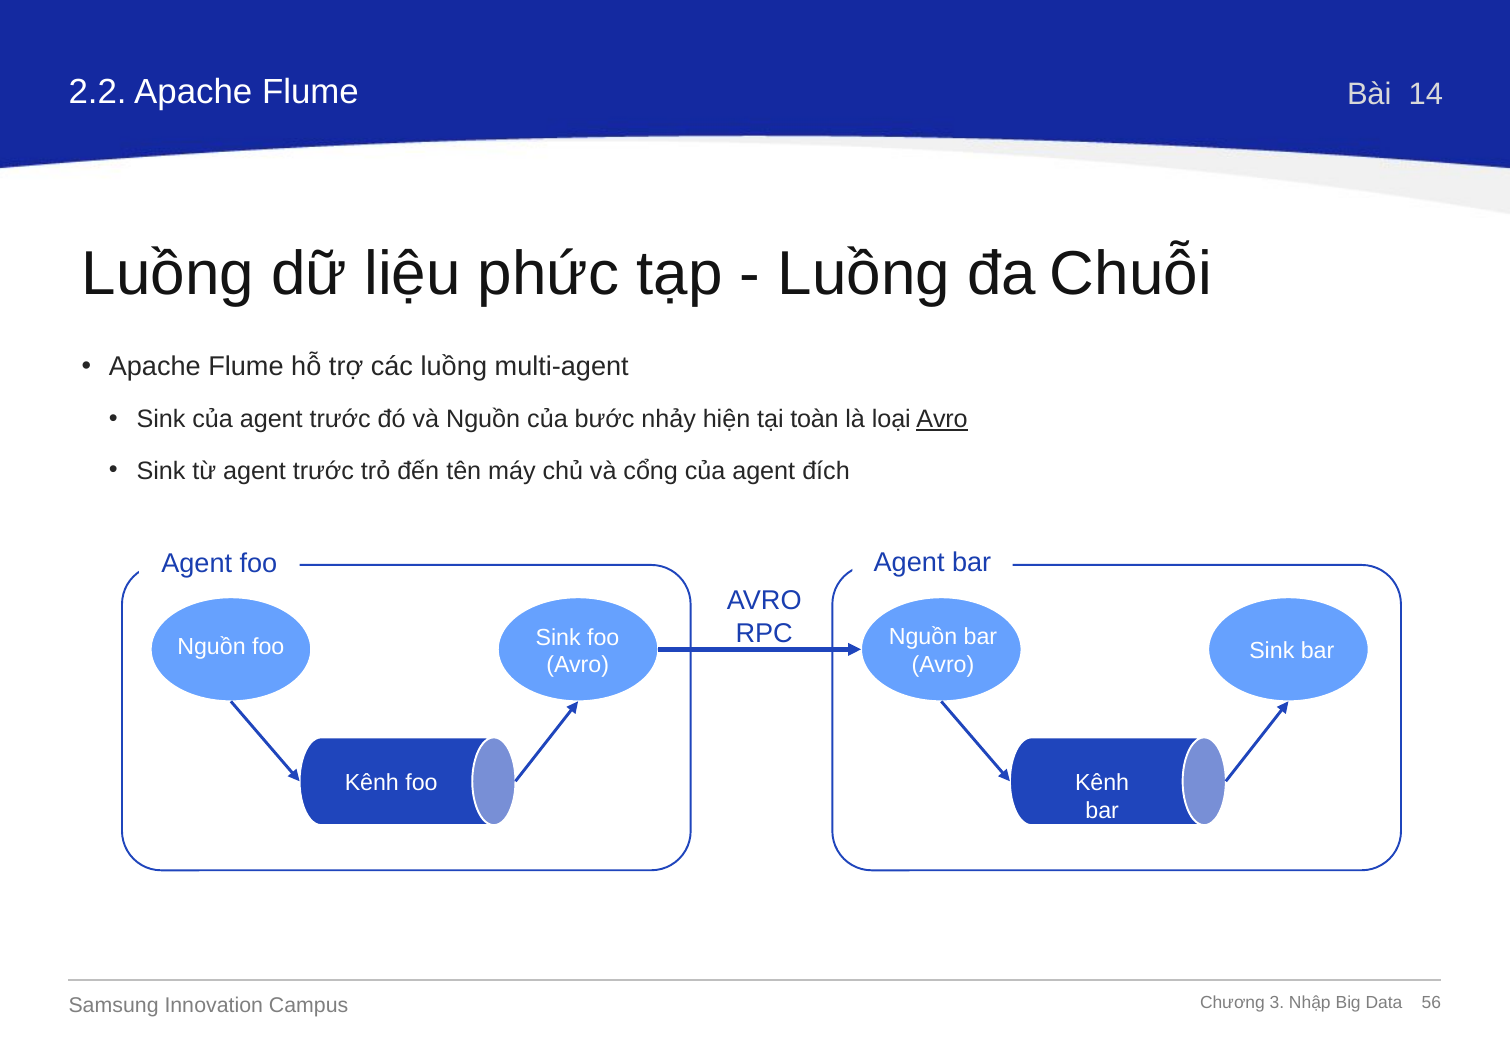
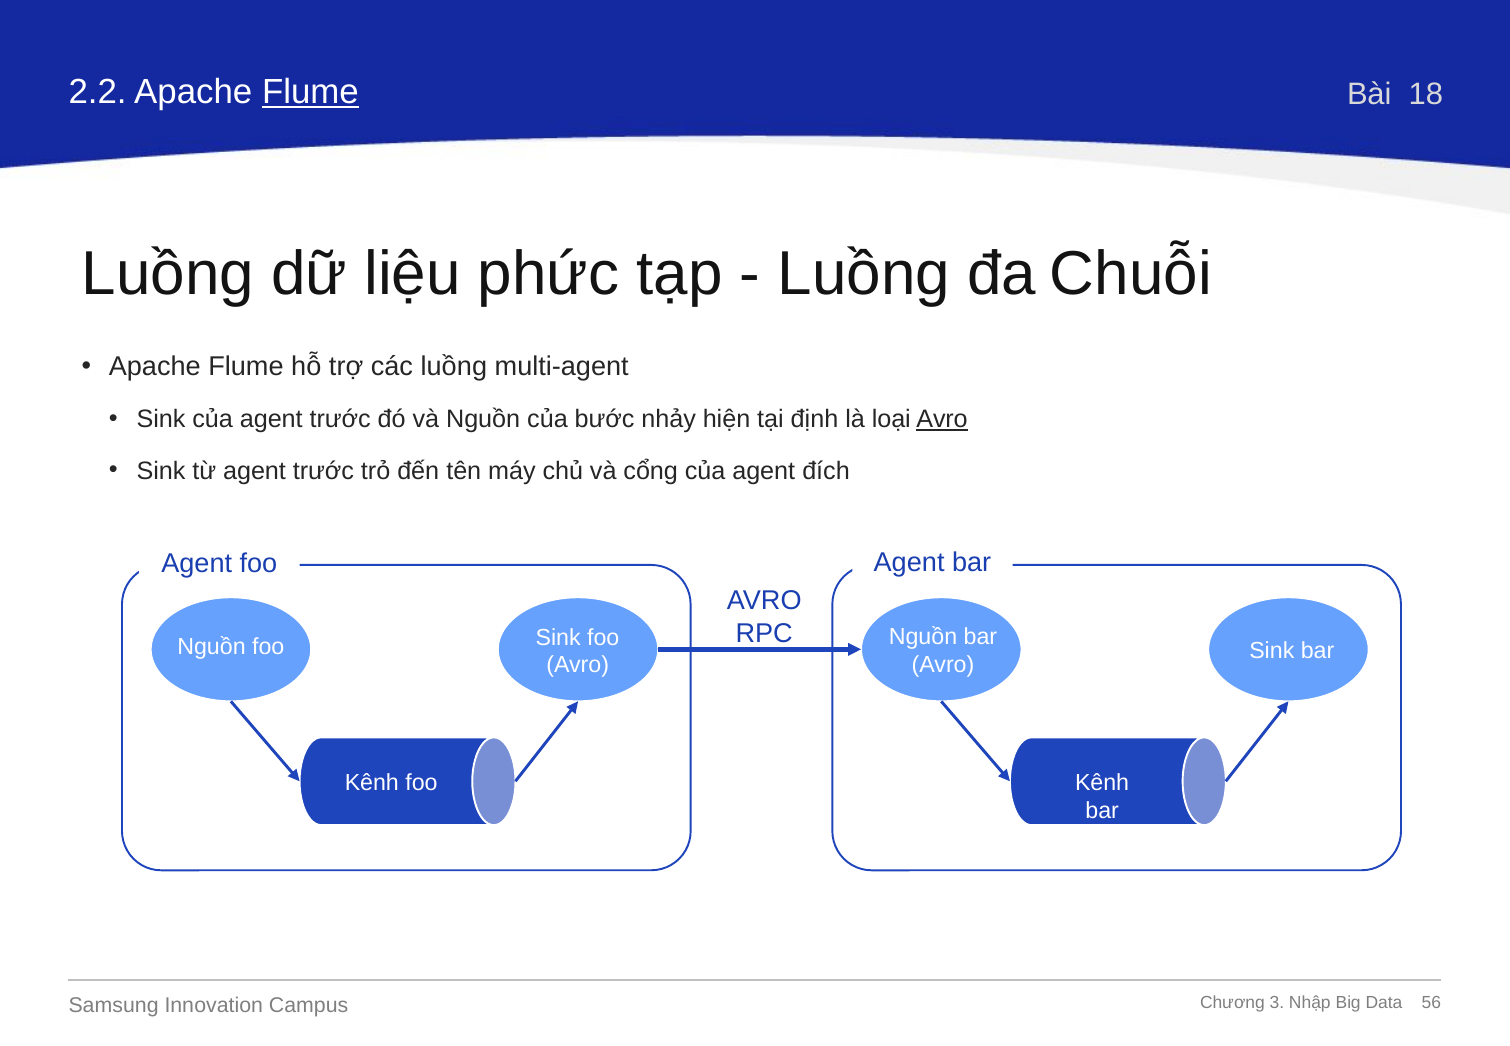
Flume at (310, 92) underline: none -> present
14: 14 -> 18
toàn: toàn -> định
